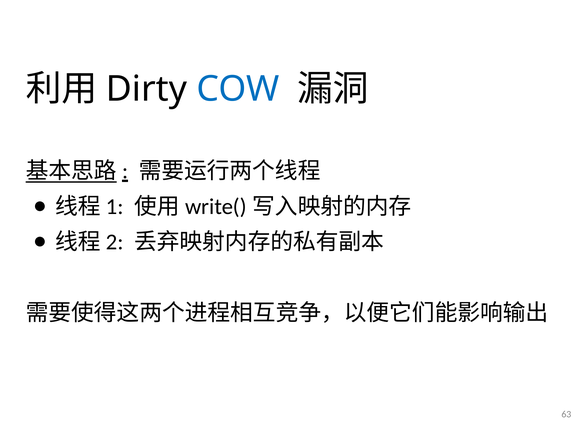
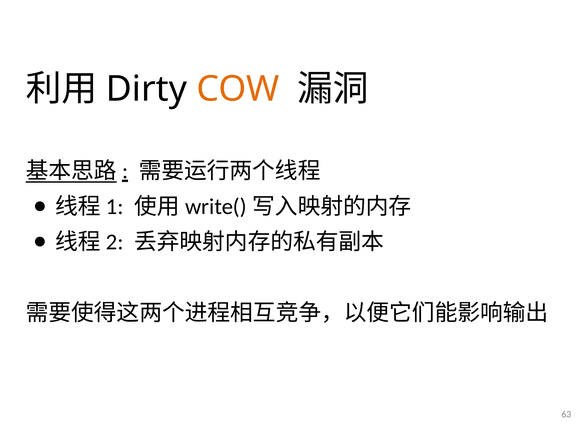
COW colour: blue -> orange
